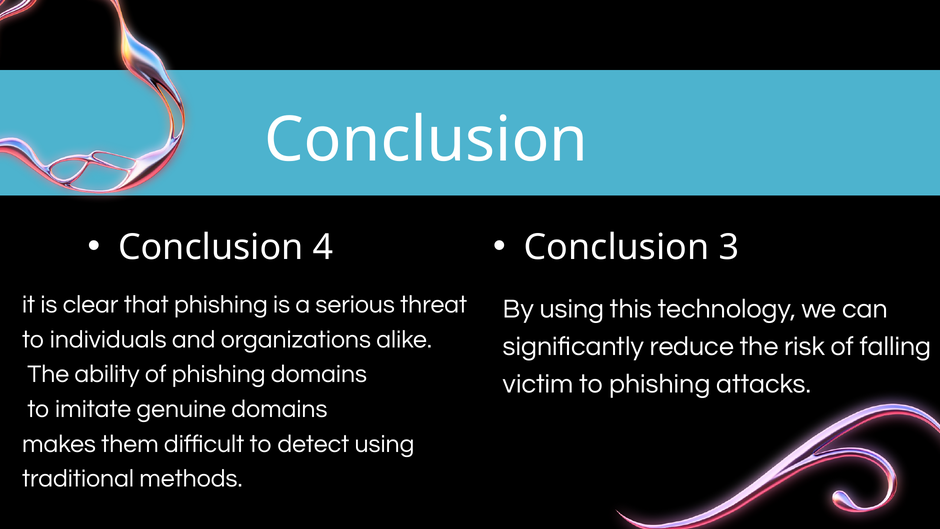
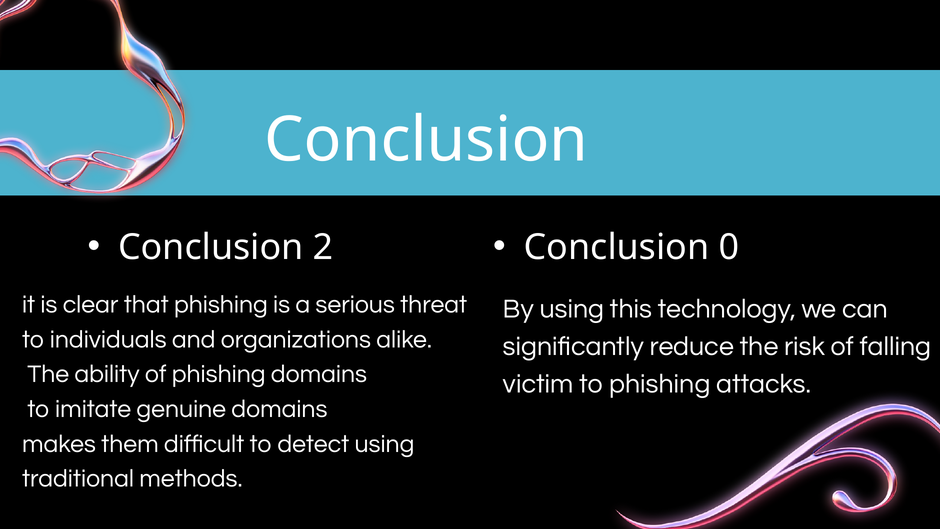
4: 4 -> 2
3: 3 -> 0
